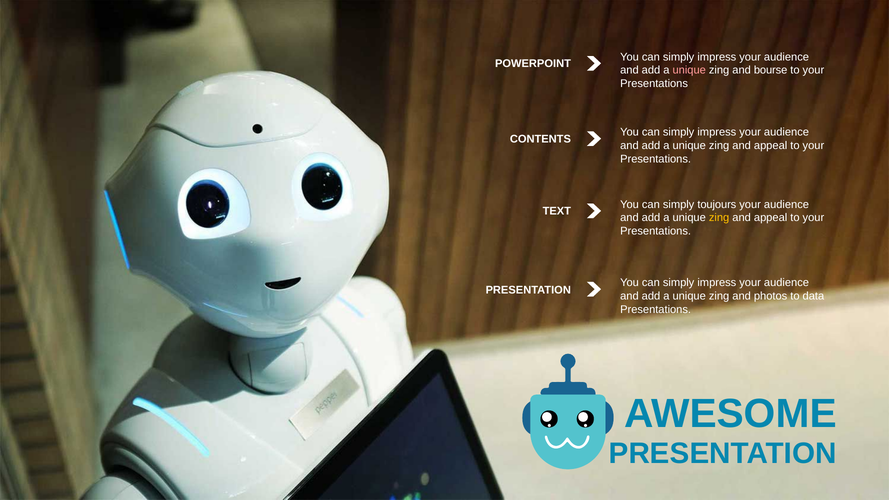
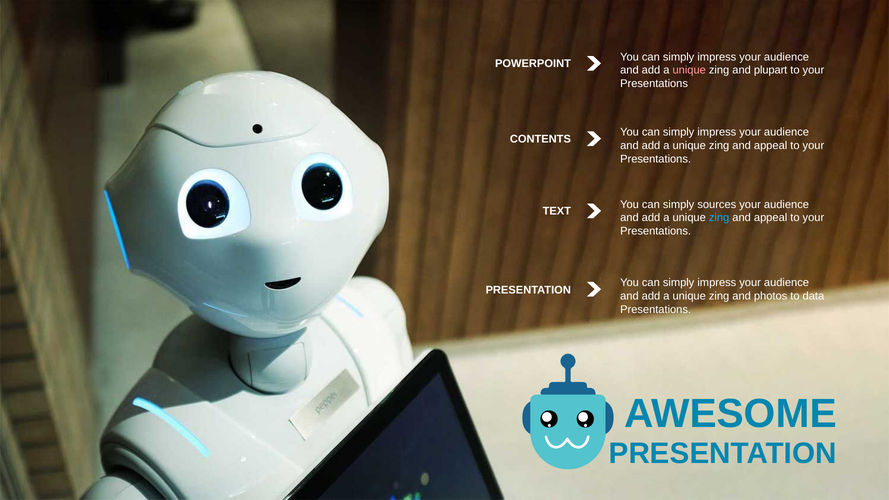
bourse: bourse -> plupart
toujours: toujours -> sources
zing at (719, 218) colour: yellow -> light blue
